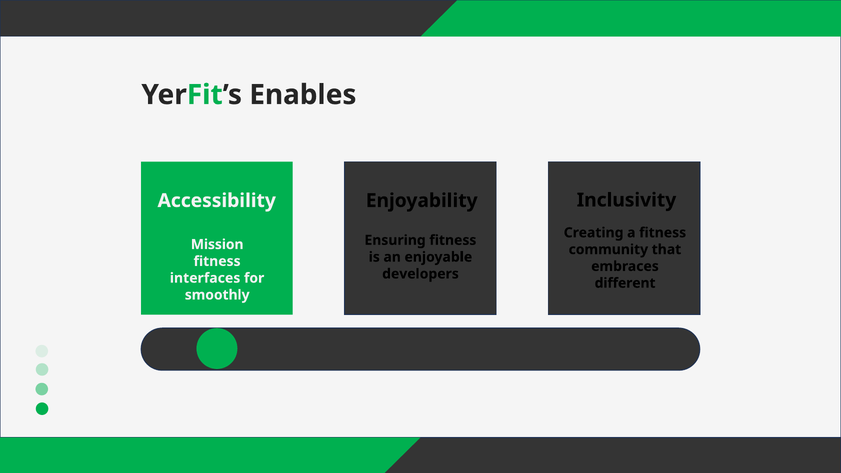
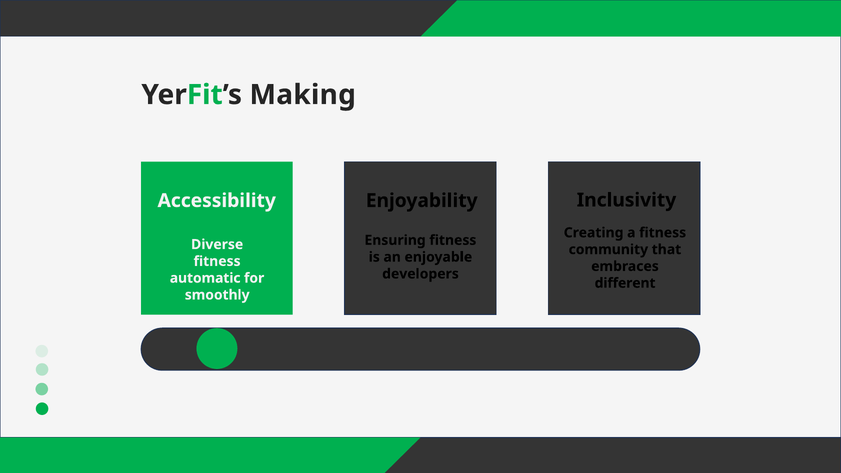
Enables: Enables -> Making
Mission: Mission -> Diverse
interfaces: interfaces -> automatic
